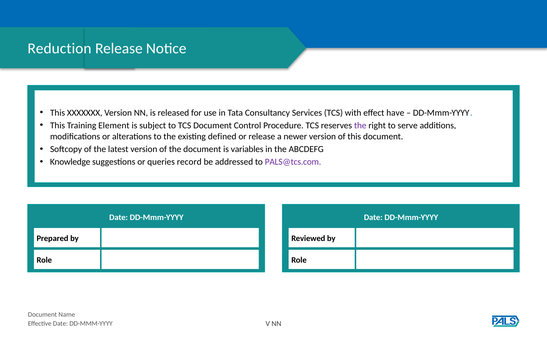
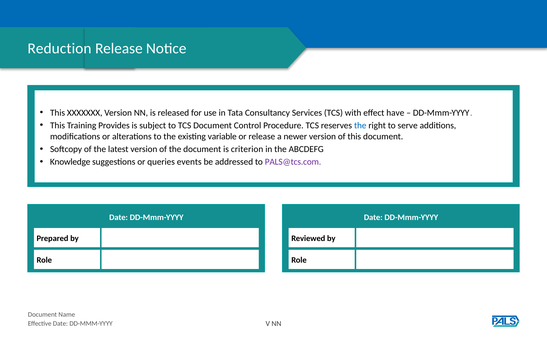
Element: Element -> Provides
the at (360, 125) colour: purple -> blue
defined: defined -> variable
variables: variables -> criterion
record: record -> events
